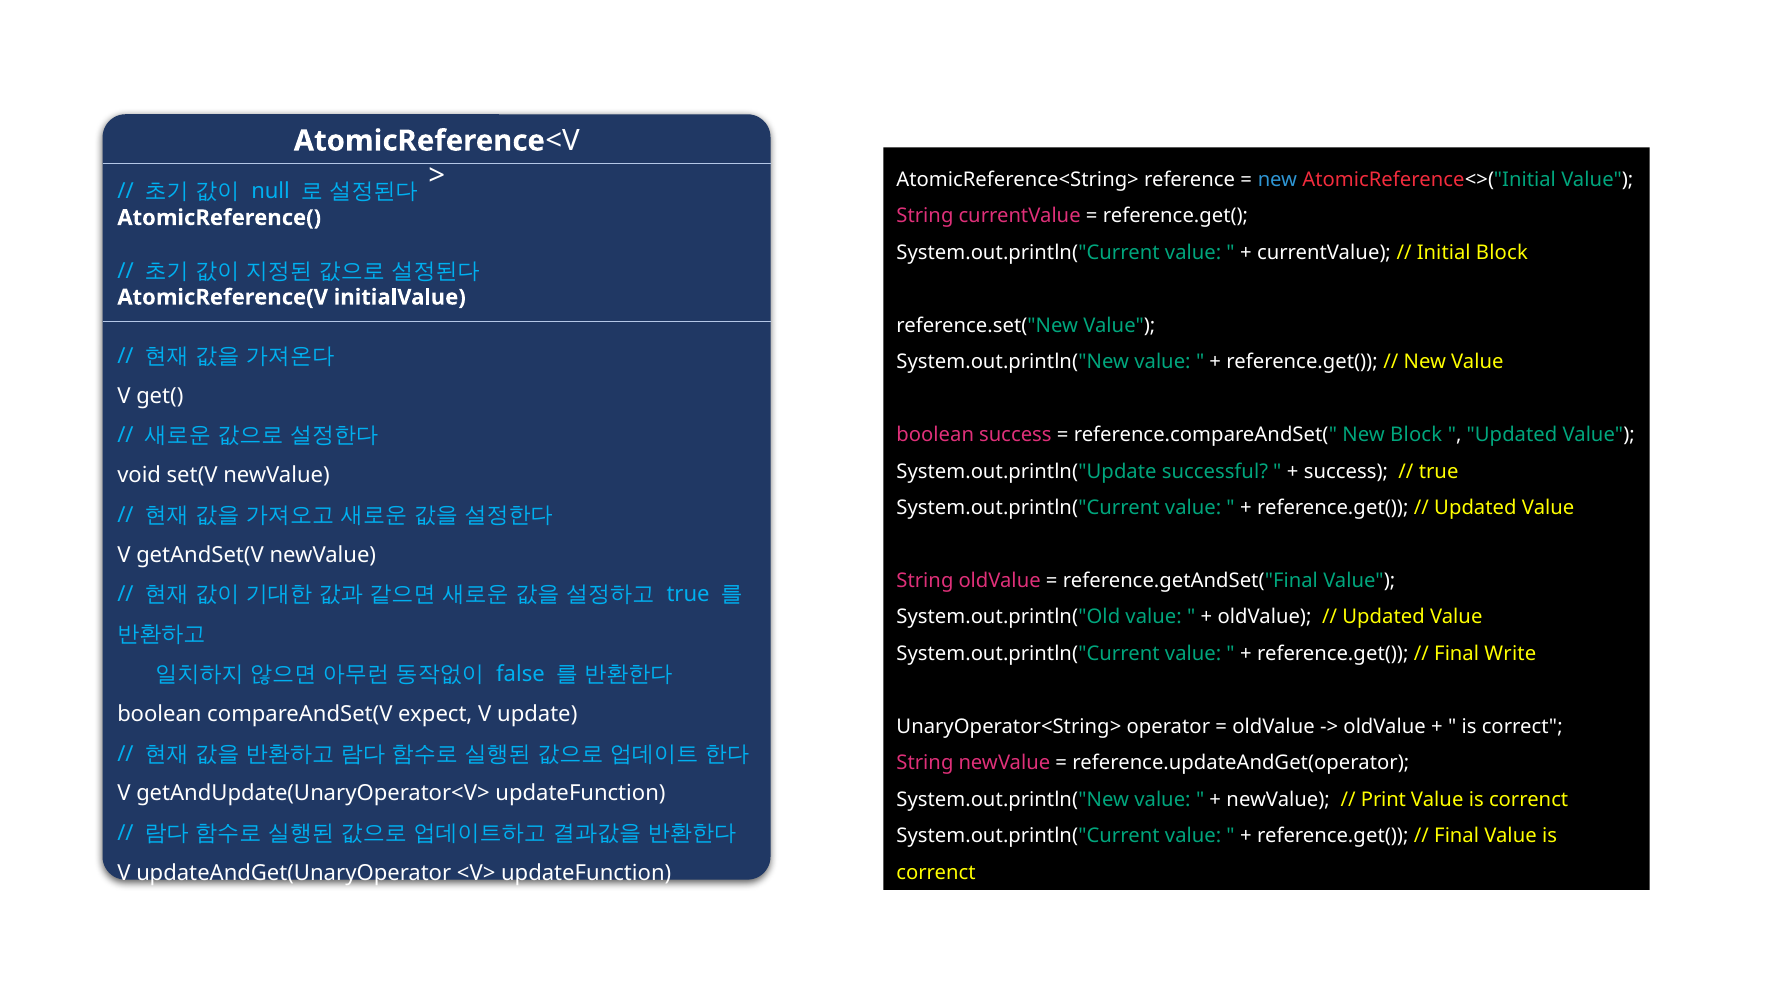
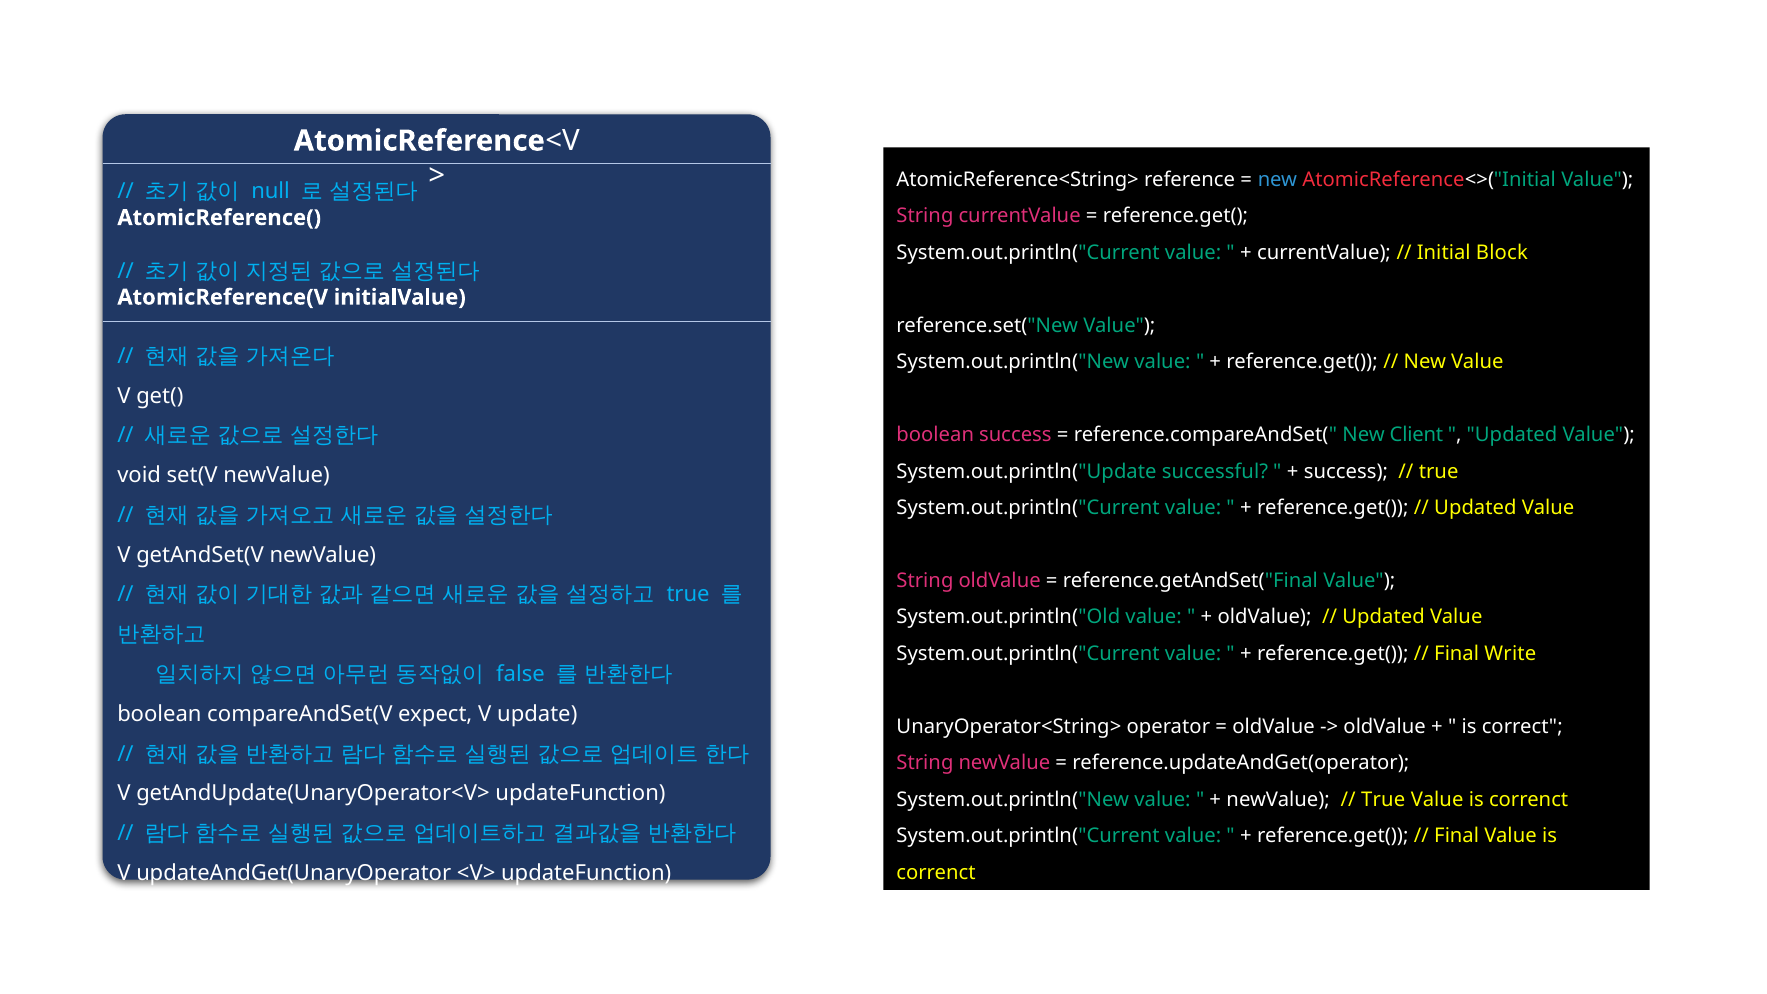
New Block: Block -> Client
Print at (1383, 800): Print -> True
